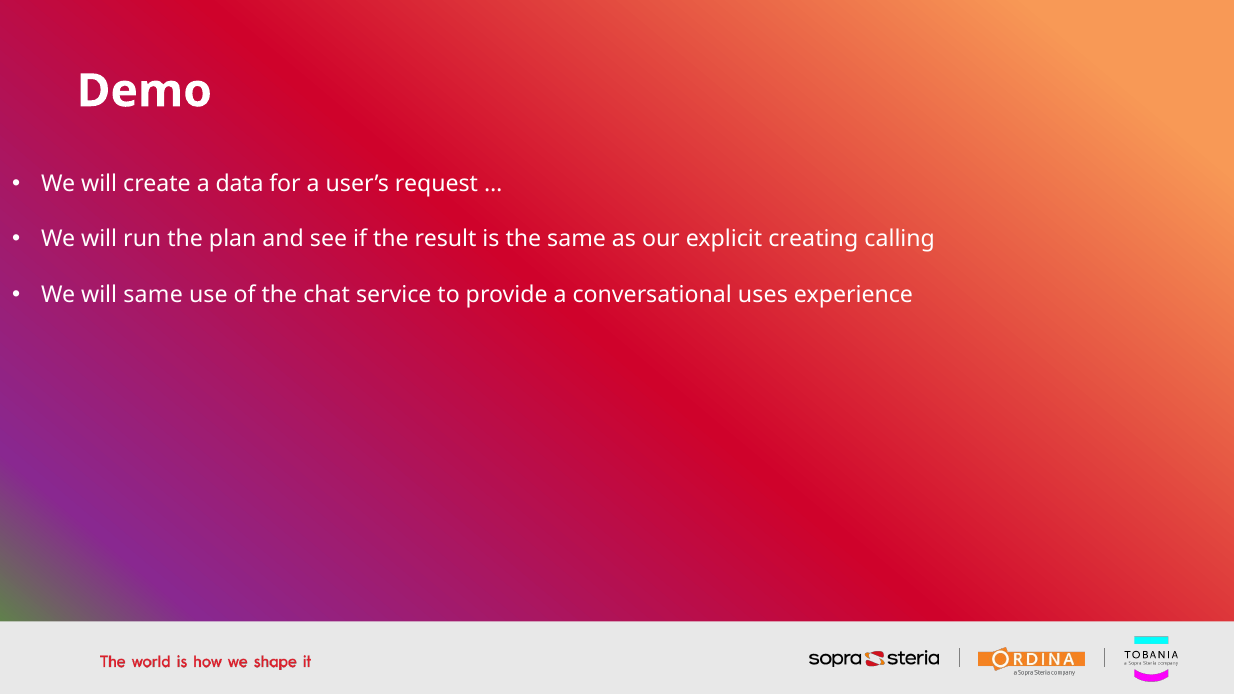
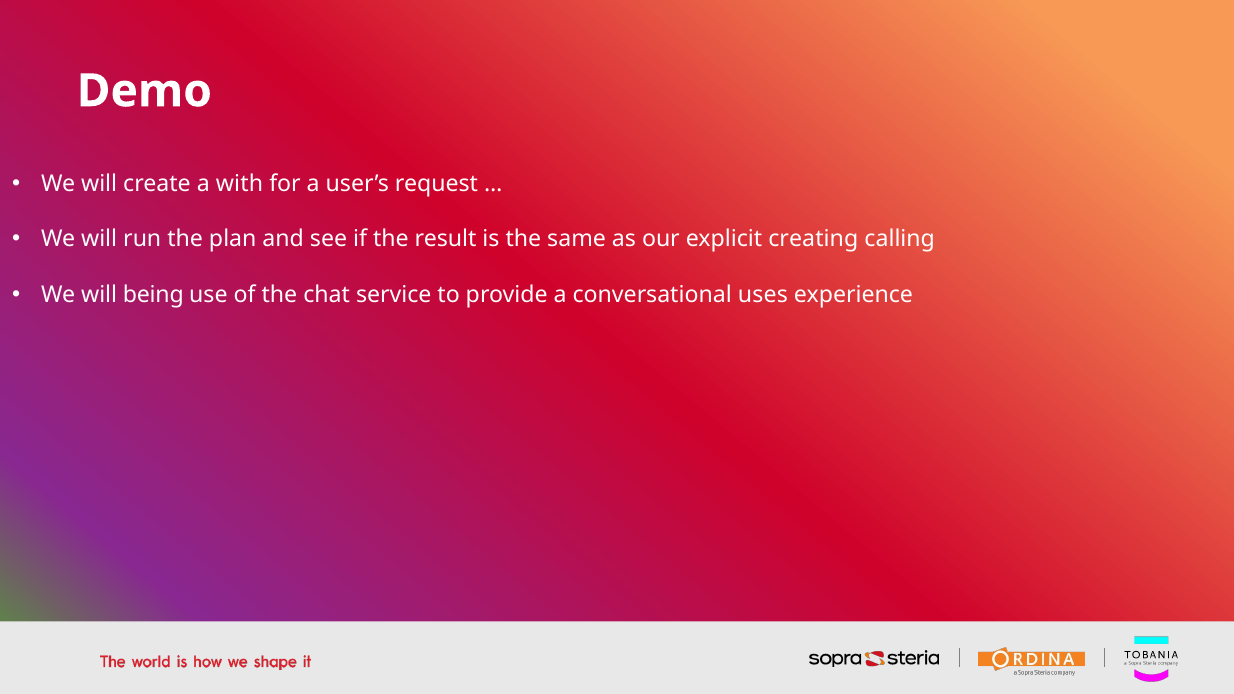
data: data -> with
will same: same -> being
